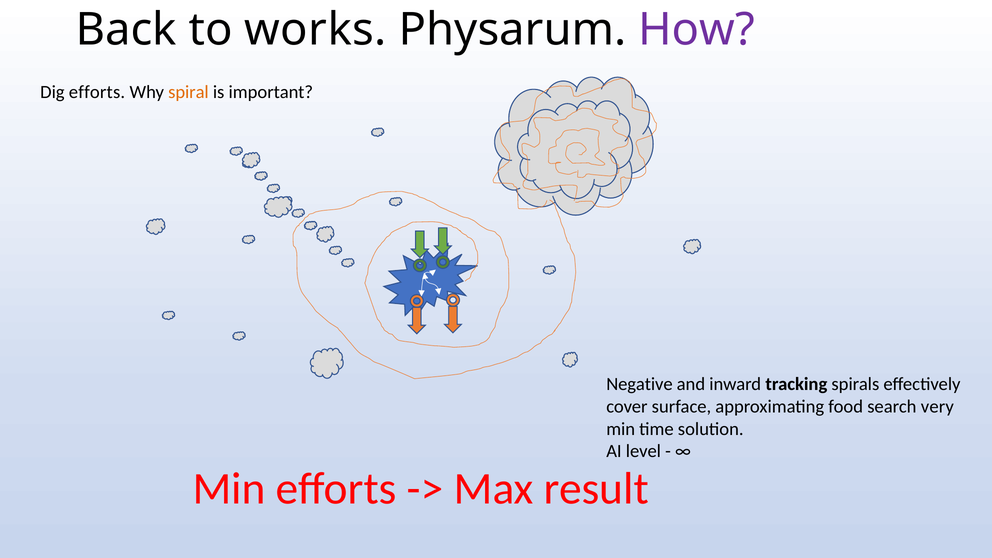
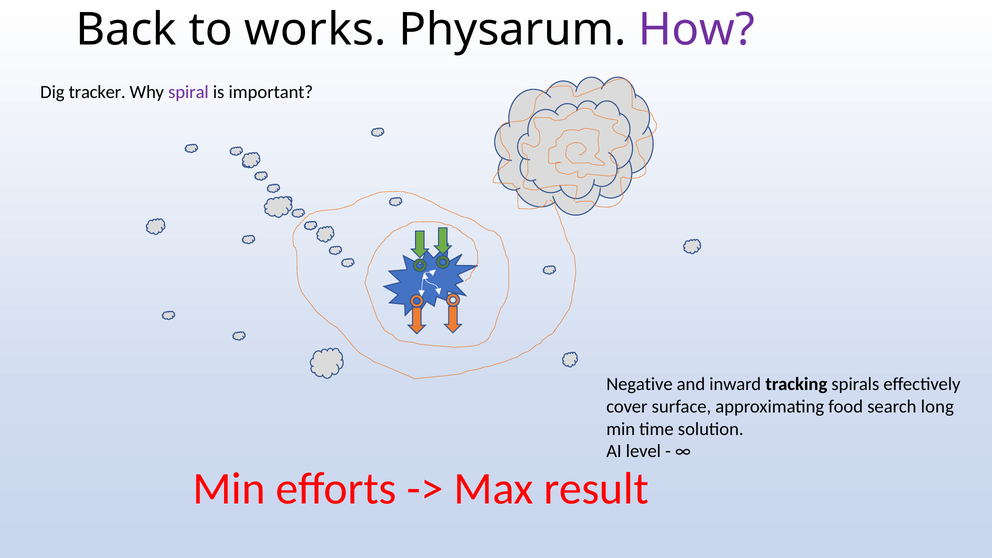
Dig efforts: efforts -> tracker
spiral colour: orange -> purple
very: very -> long
